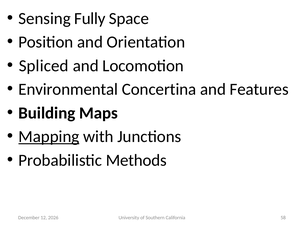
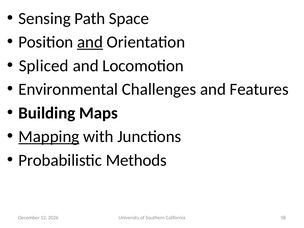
Fully: Fully -> Path
and at (90, 42) underline: none -> present
Concertina: Concertina -> Challenges
